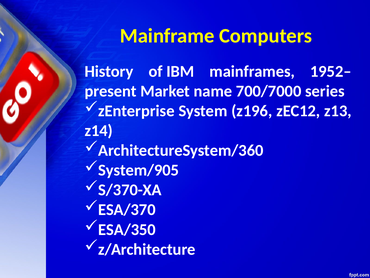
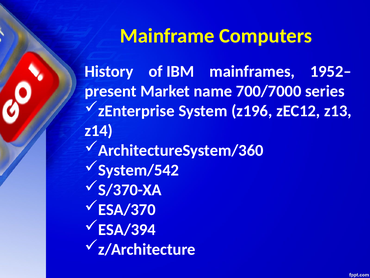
System/905: System/905 -> System/542
ESA/350: ESA/350 -> ESA/394
